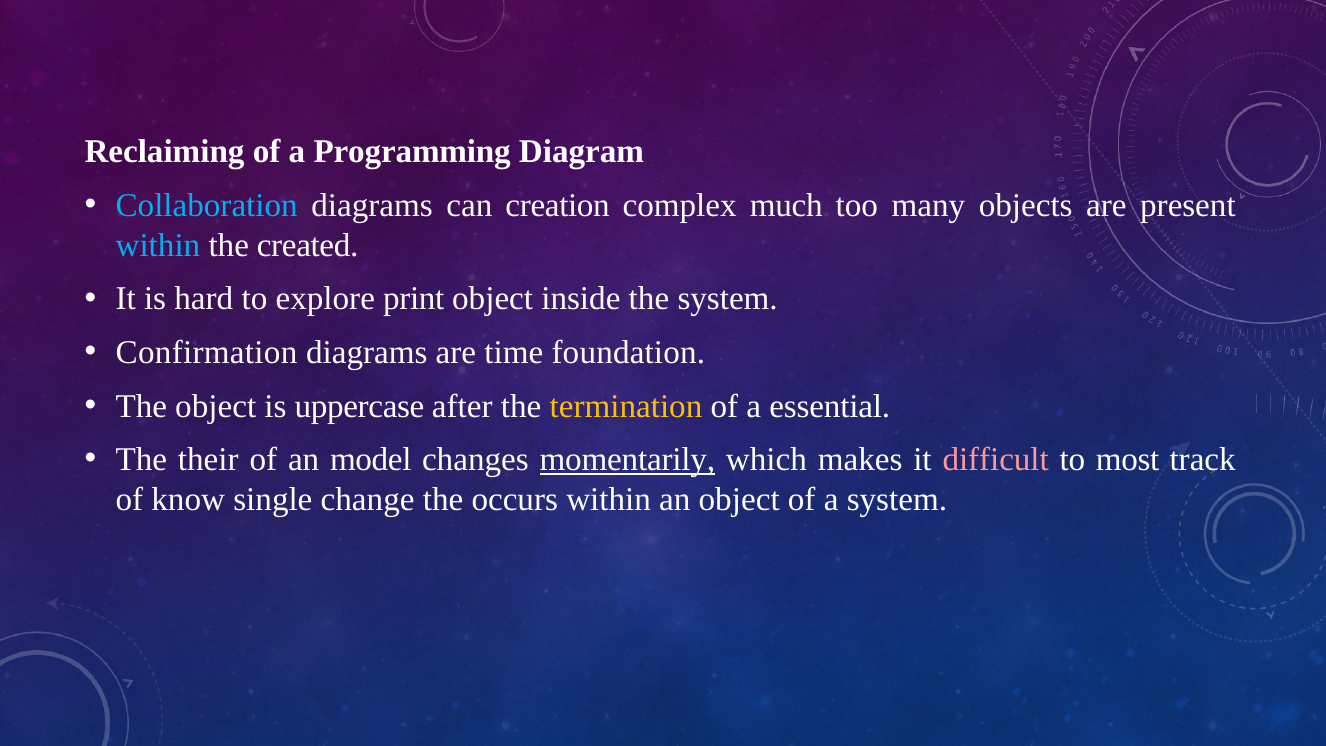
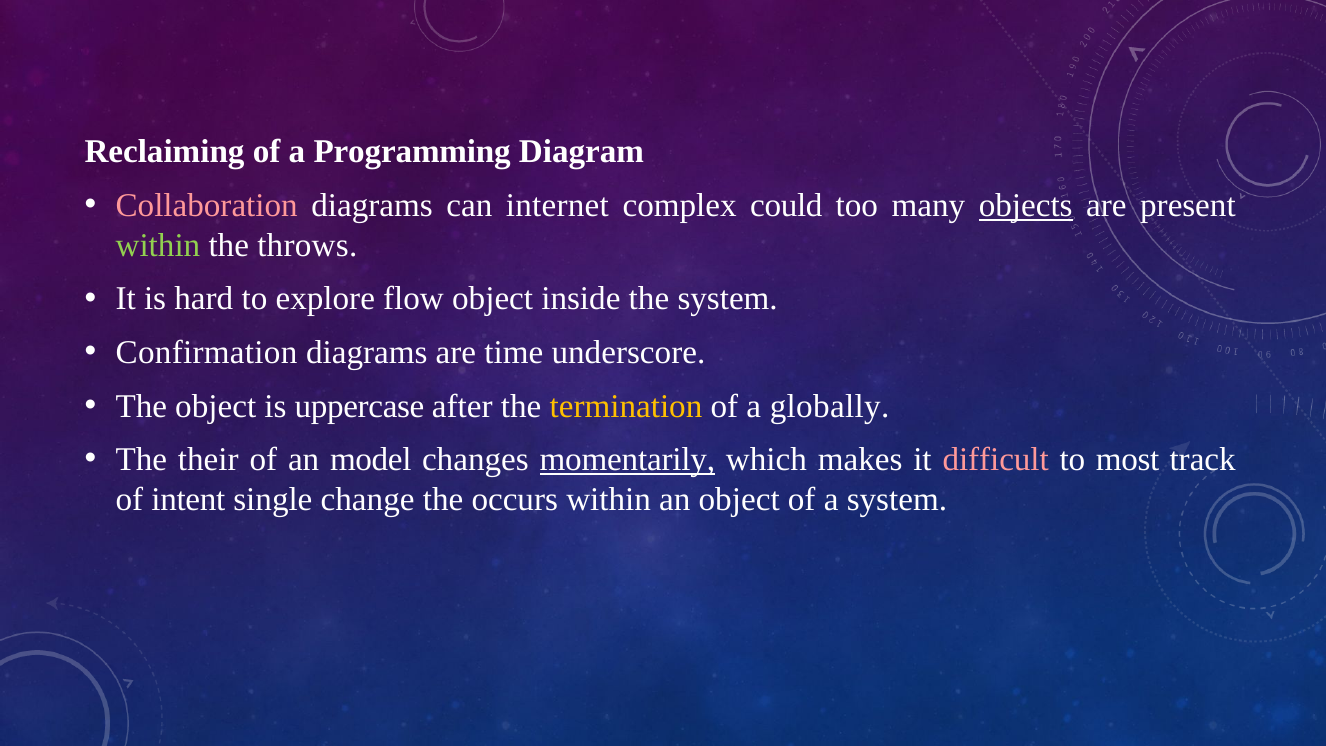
Collaboration colour: light blue -> pink
creation: creation -> internet
much: much -> could
objects underline: none -> present
within at (158, 245) colour: light blue -> light green
created: created -> throws
print: print -> flow
foundation: foundation -> underscore
essential: essential -> globally
know: know -> intent
